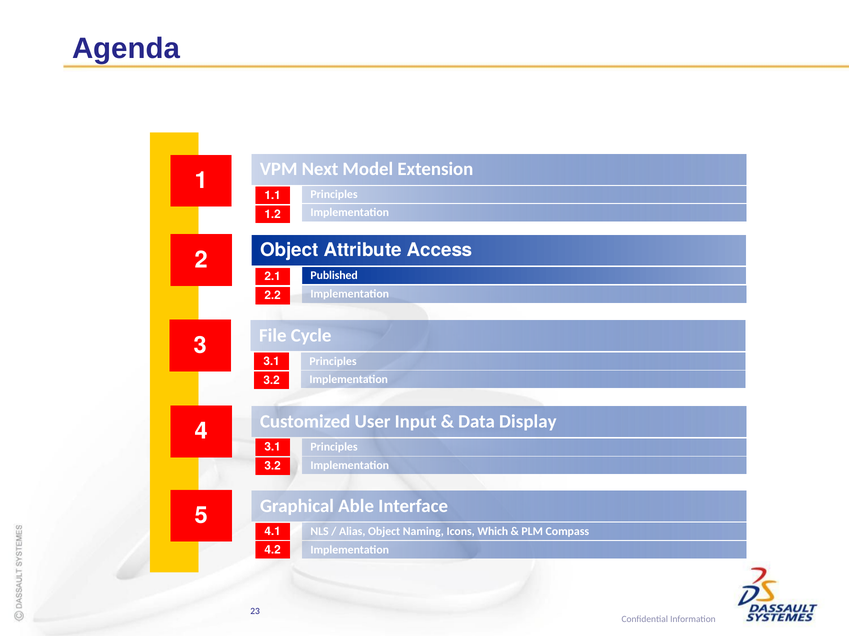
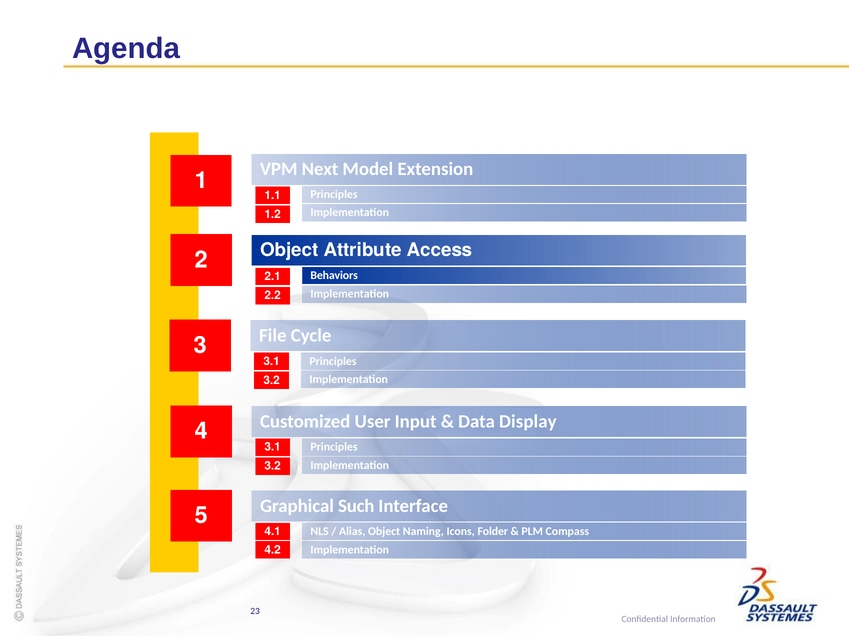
Published: Published -> Behaviors
Able: Able -> Such
Which: Which -> Folder
